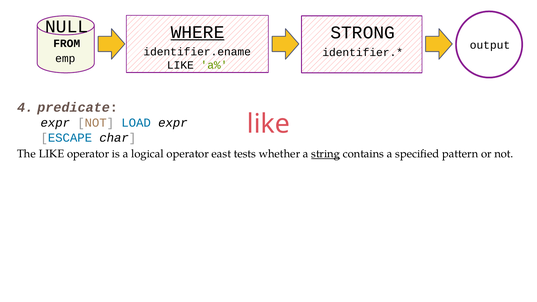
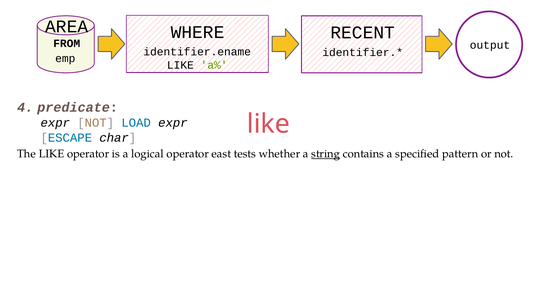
NULL: NULL -> AREA
WHERE underline: present -> none
STRONG: STRONG -> RECENT
